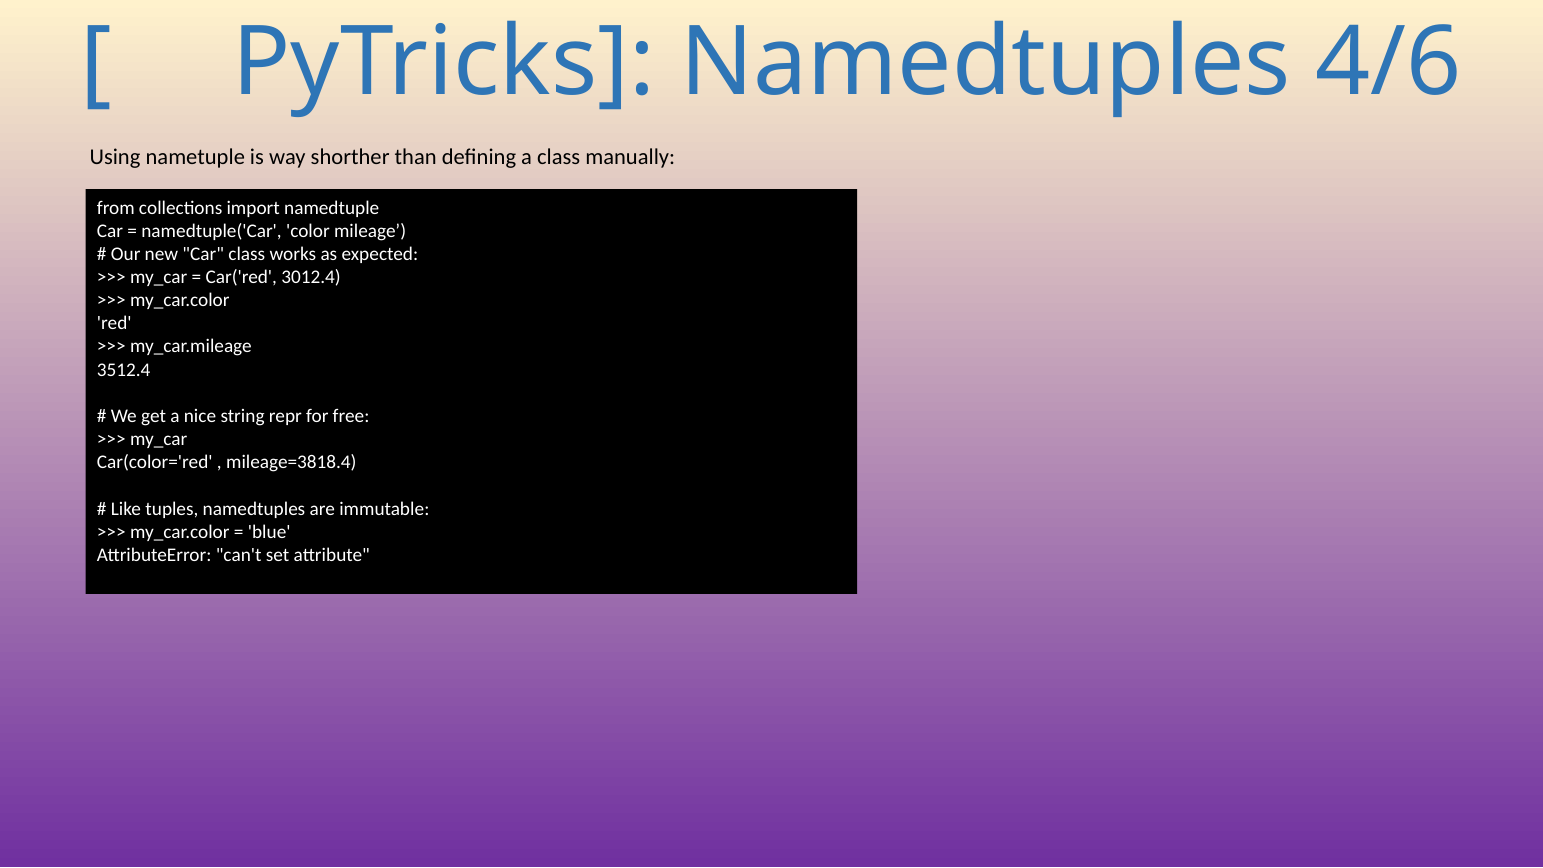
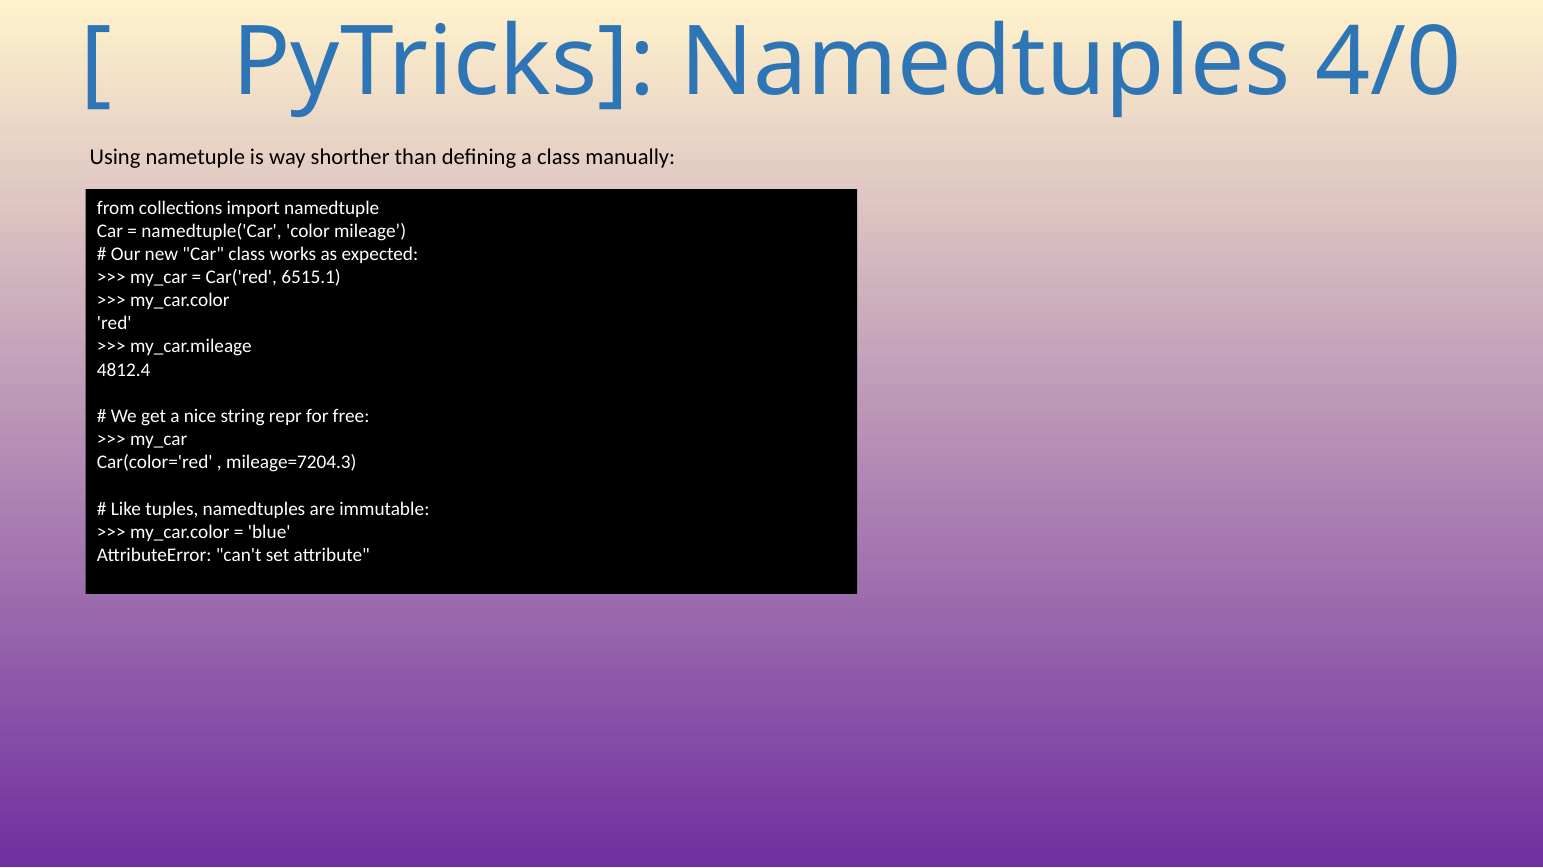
4/6: 4/6 -> 4/0
3012.4: 3012.4 -> 6515.1
3512.4: 3512.4 -> 4812.4
mileage=3818.4: mileage=3818.4 -> mileage=7204.3
